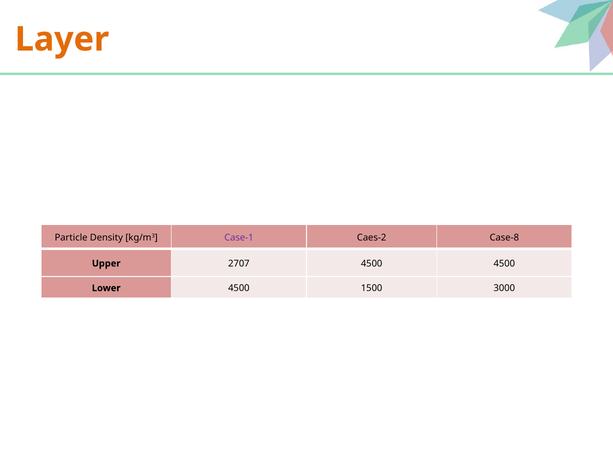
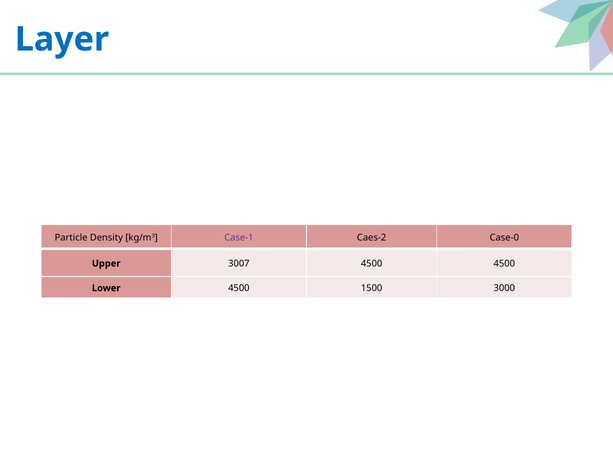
Layer colour: orange -> blue
Case-8: Case-8 -> Case-0
2707: 2707 -> 3007
